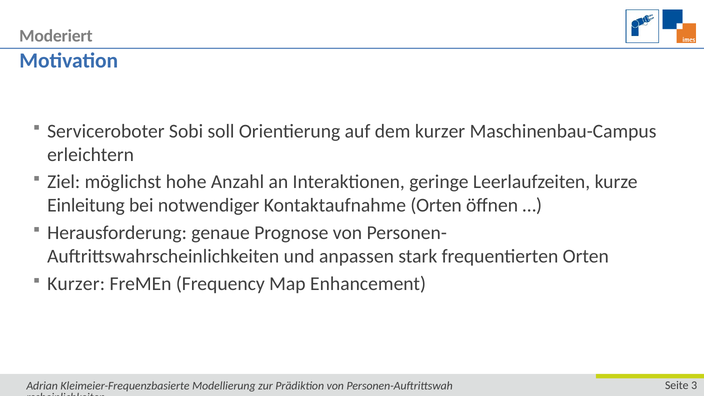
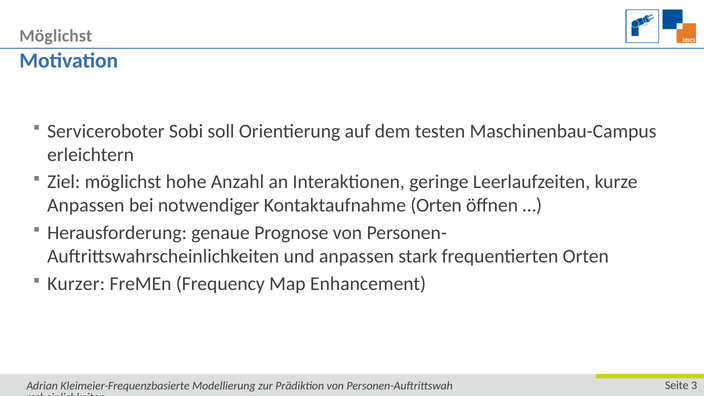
Moderiert at (56, 36): Moderiert -> Möglichst
dem kurzer: kurzer -> testen
Einleitung at (86, 205): Einleitung -> Anpassen
